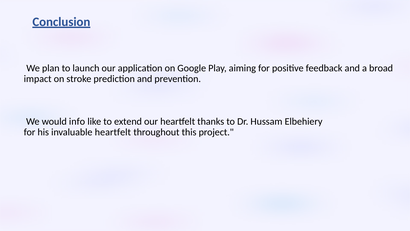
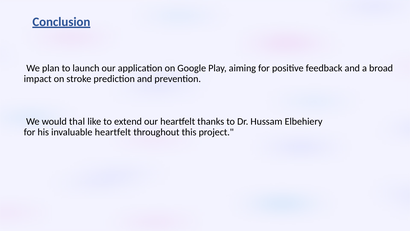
info: info -> thal
